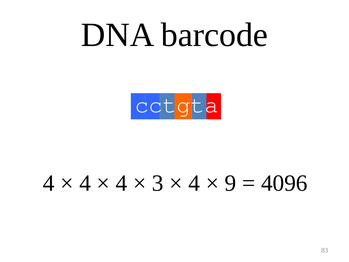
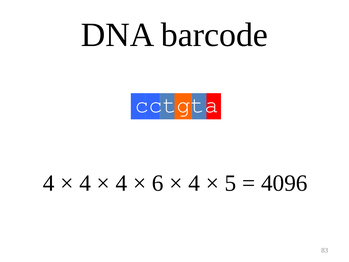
3: 3 -> 6
9: 9 -> 5
